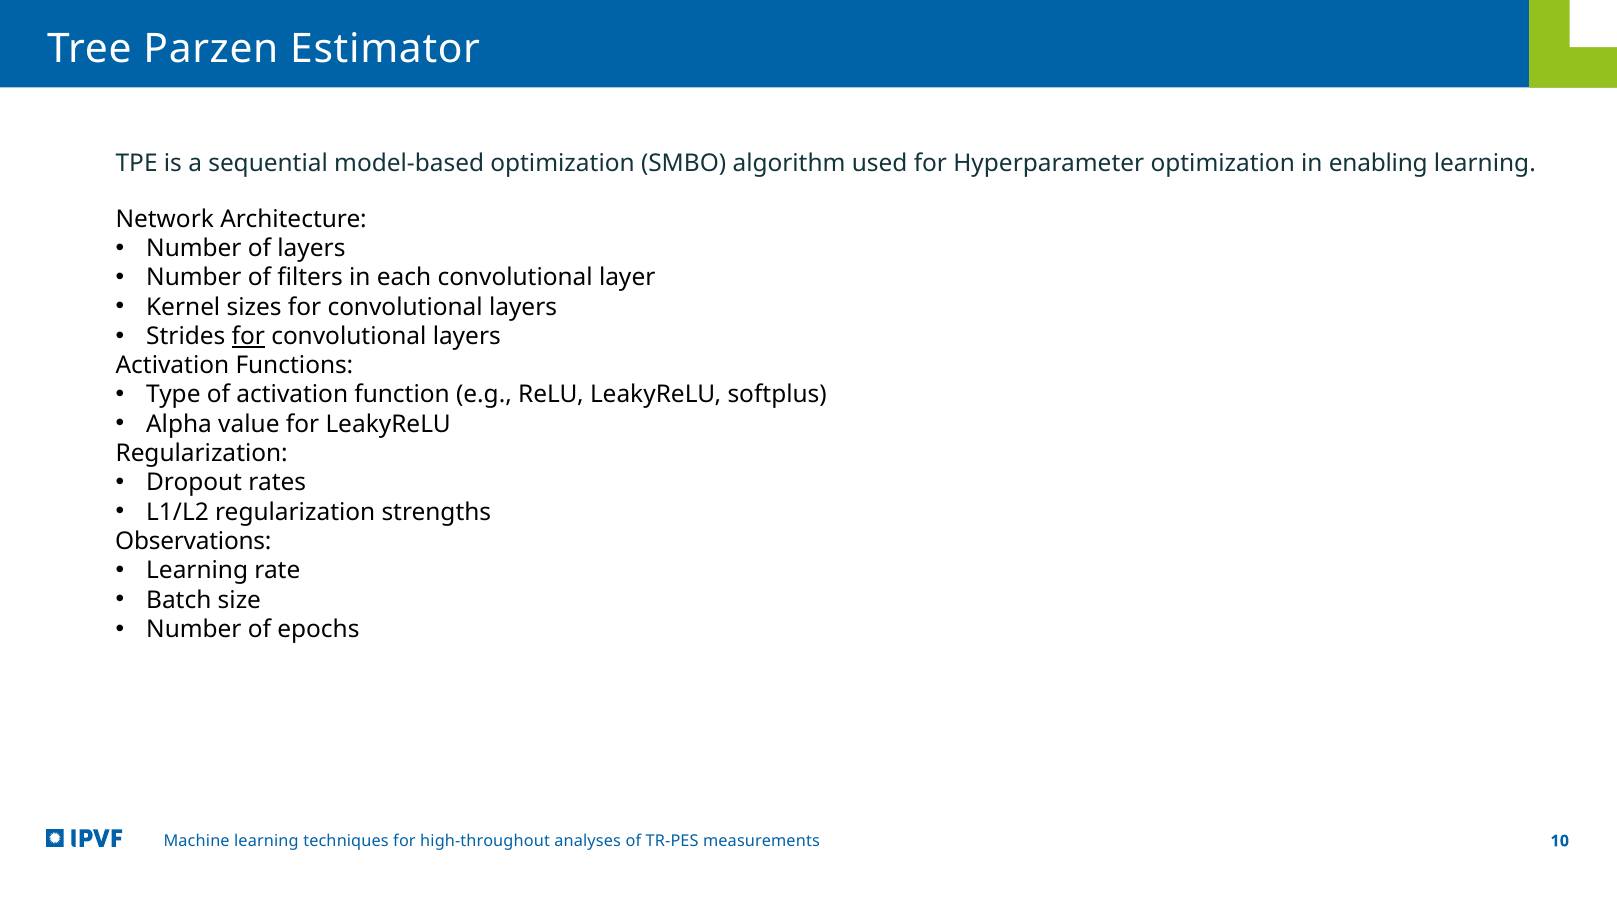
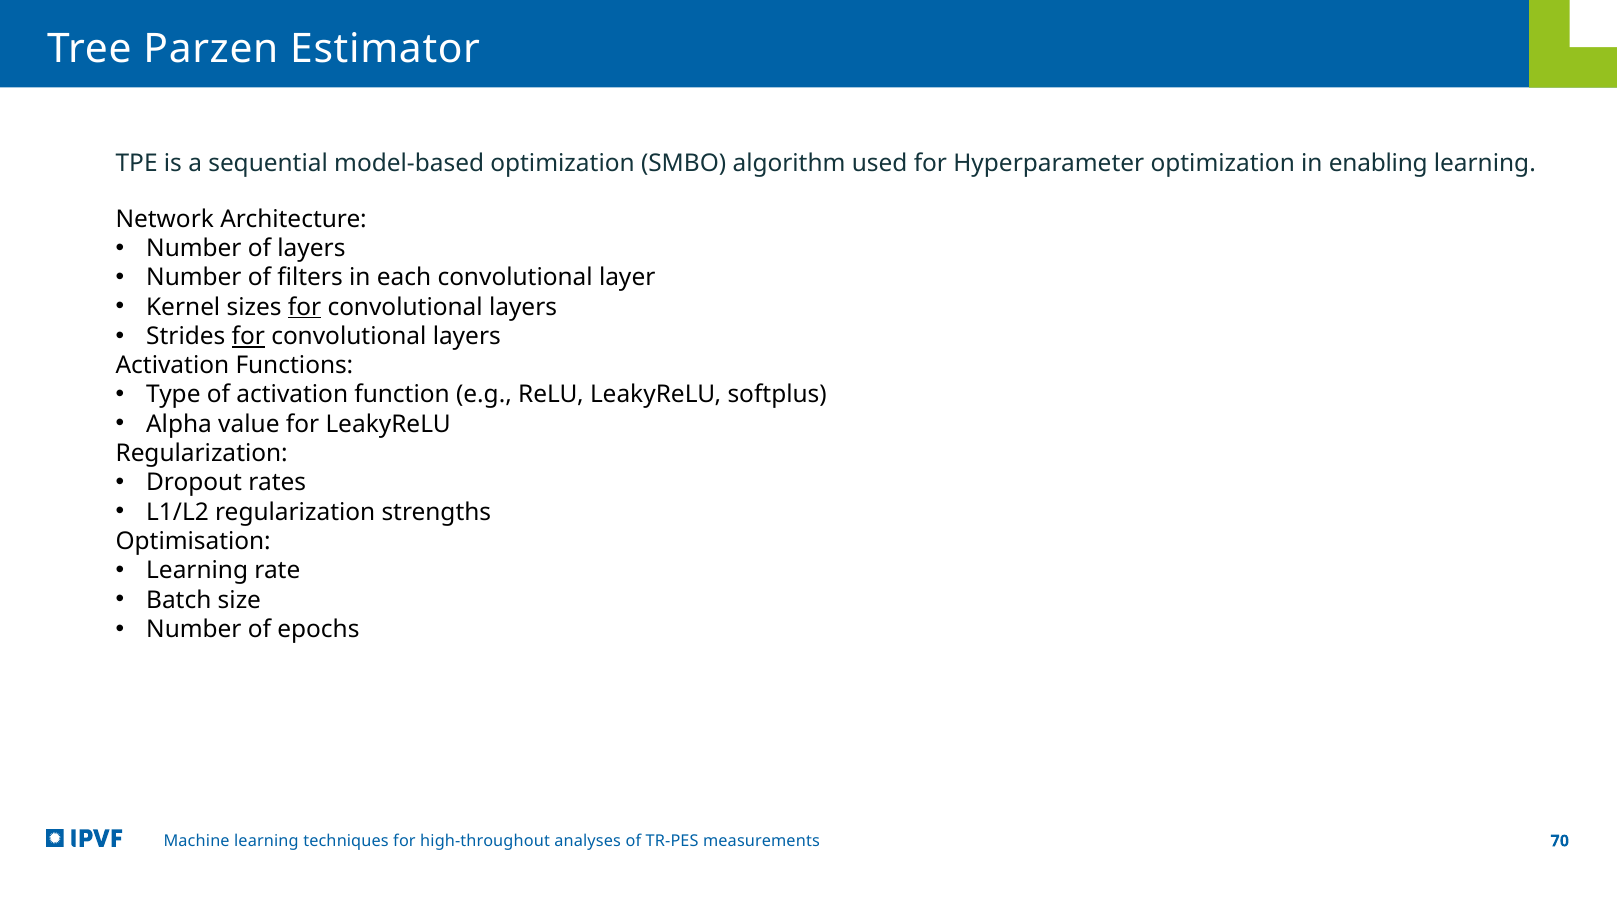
for at (305, 307) underline: none -> present
Observations: Observations -> Optimisation
10: 10 -> 70
